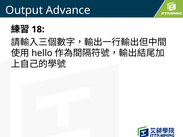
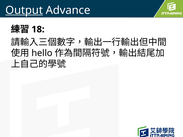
Output underline: none -> present
